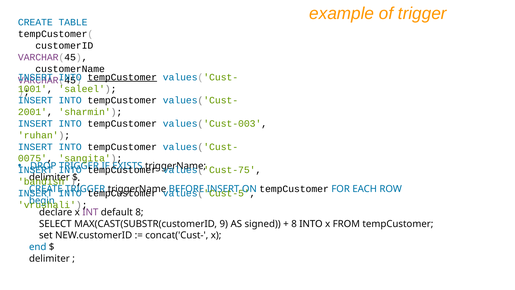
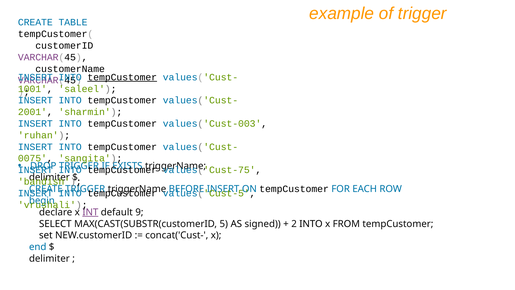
INT underline: none -> present
default 8: 8 -> 9
9: 9 -> 5
8 at (294, 224): 8 -> 2
